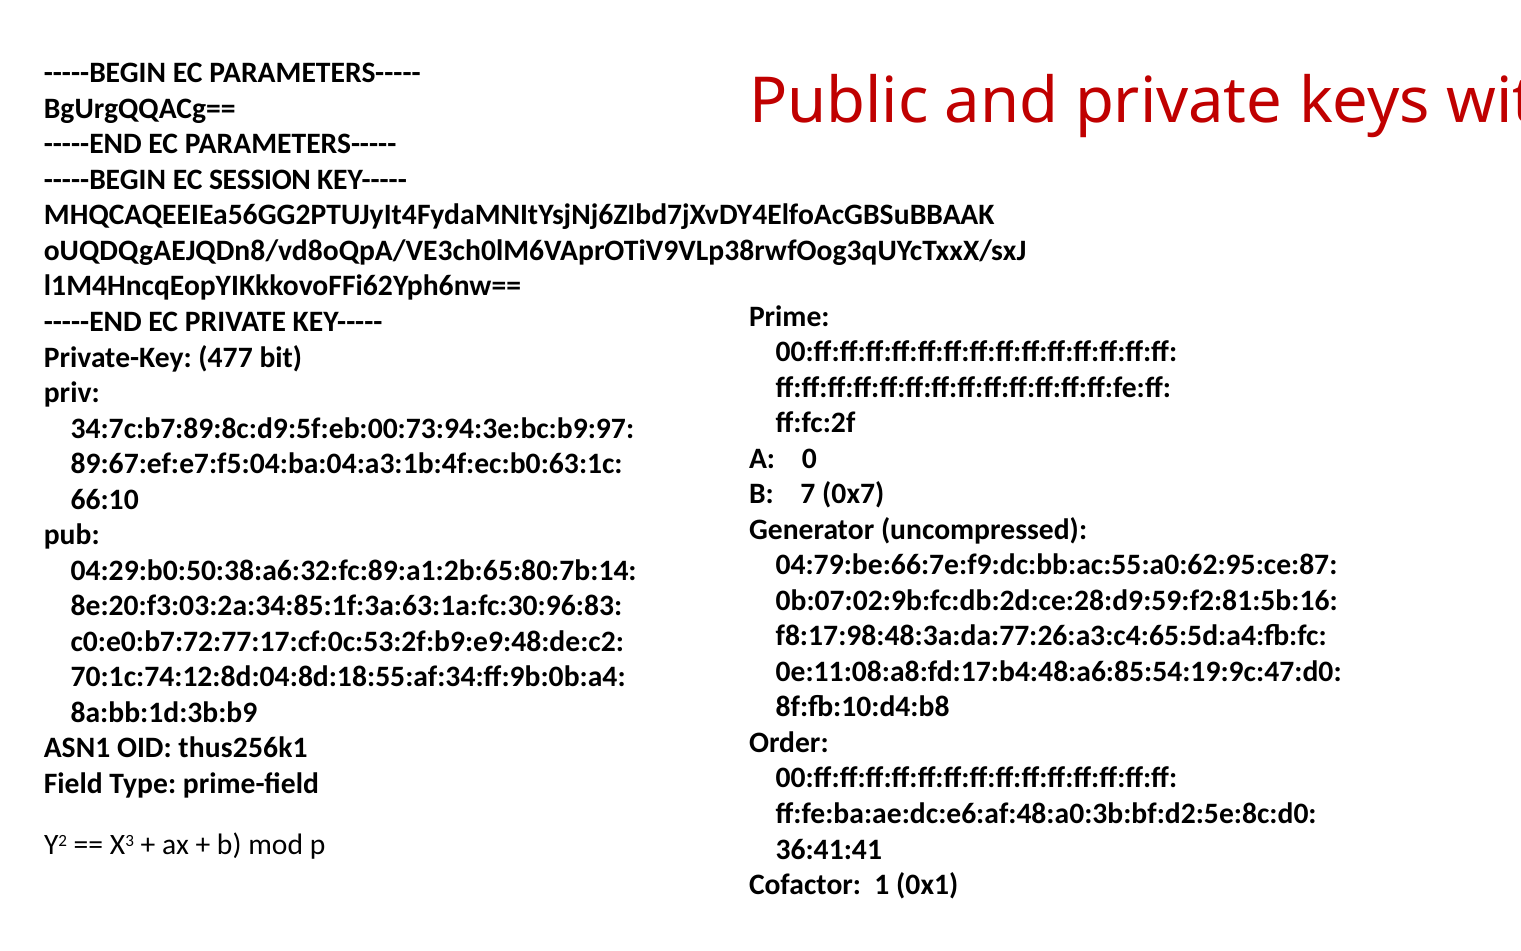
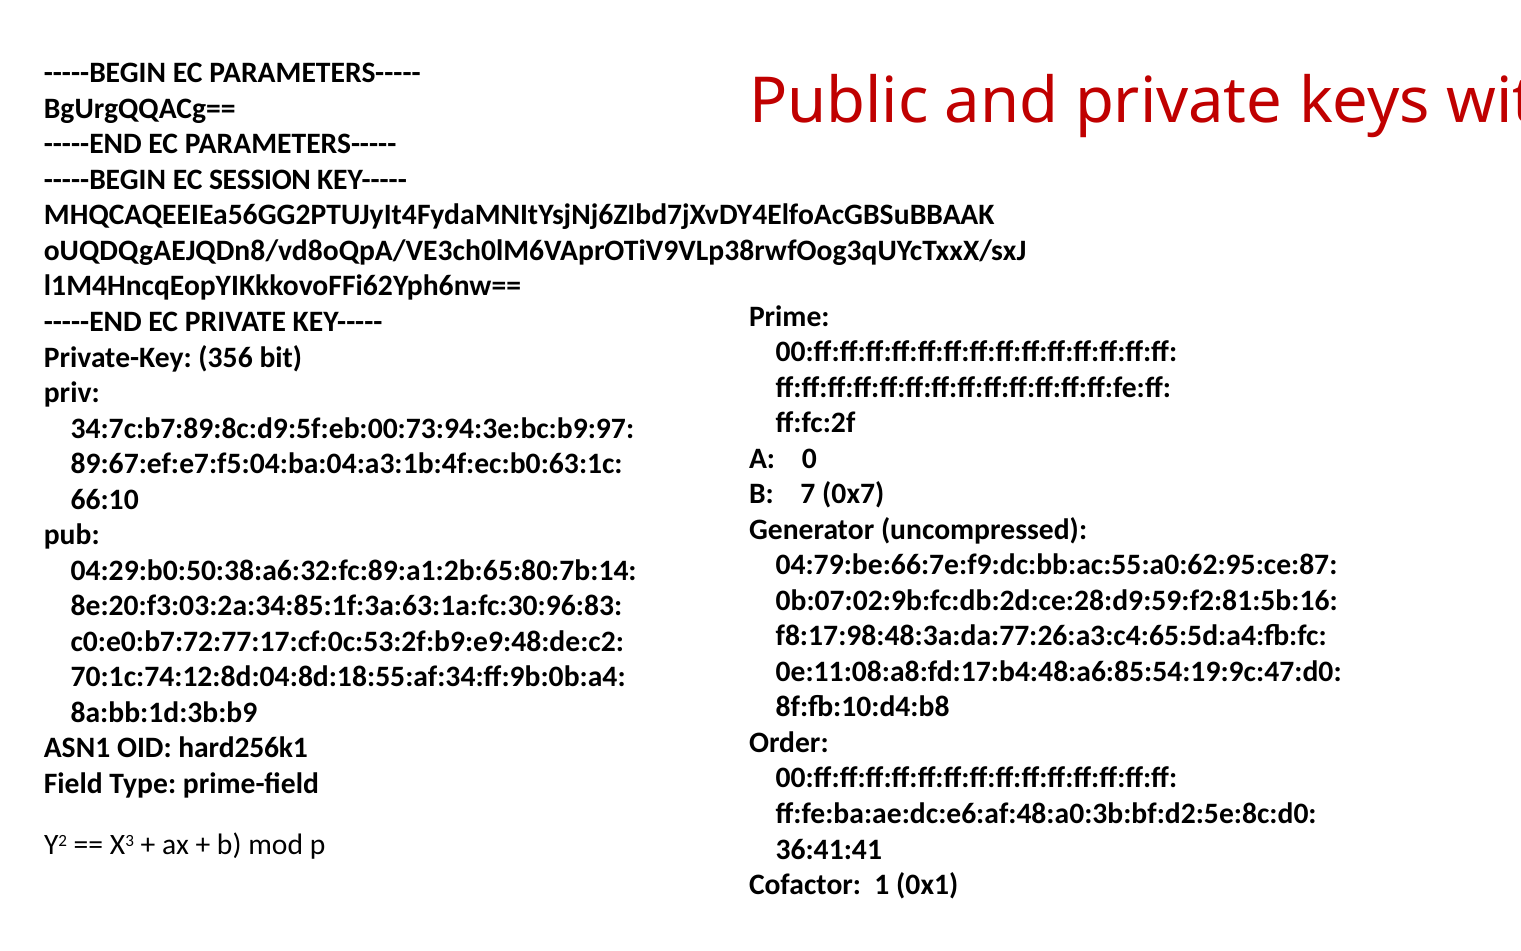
477: 477 -> 356
thus256k1: thus256k1 -> hard256k1
